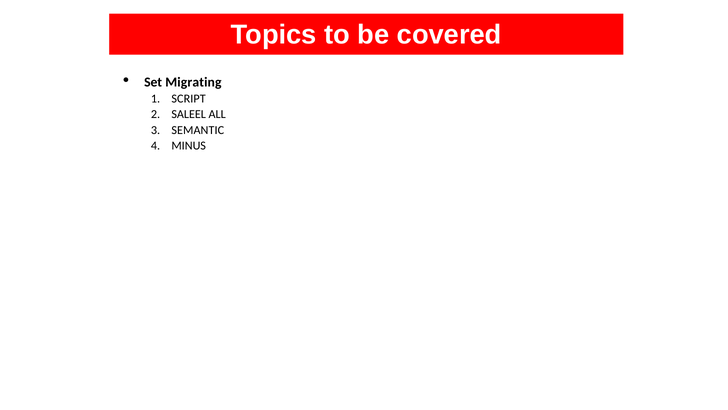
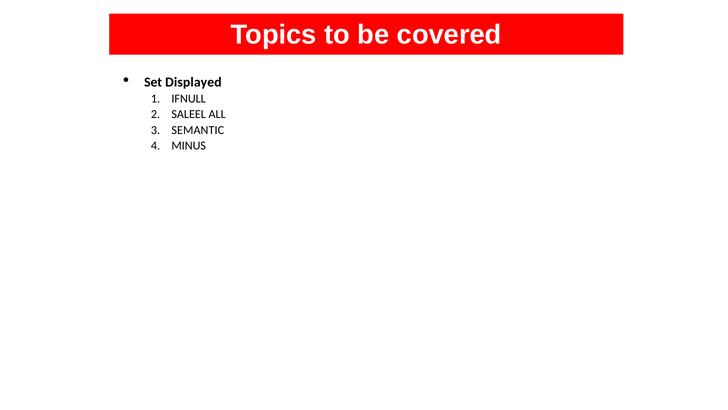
Migrating: Migrating -> Displayed
SCRIPT: SCRIPT -> IFNULL
